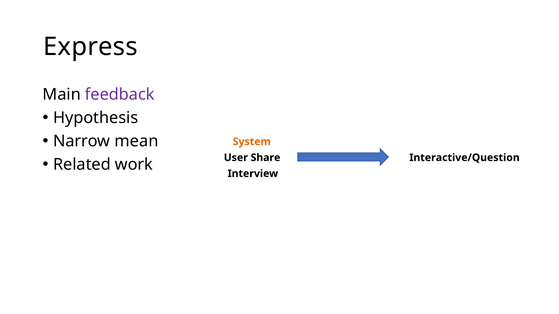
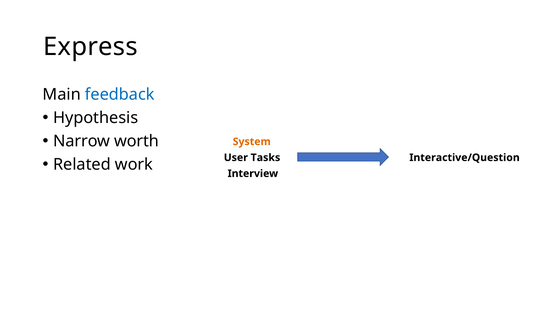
feedback colour: purple -> blue
mean: mean -> worth
Share: Share -> Tasks
